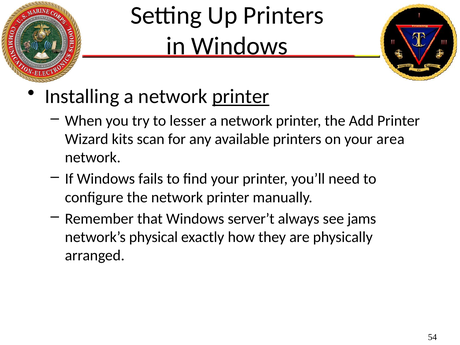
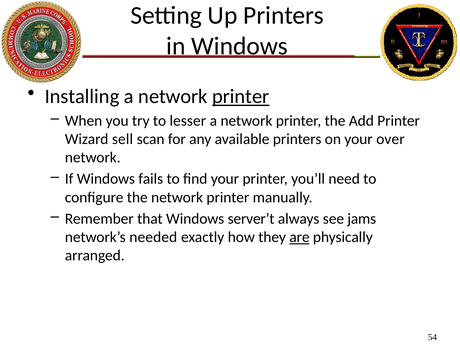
kits: kits -> sell
area: area -> over
physical: physical -> needed
are underline: none -> present
